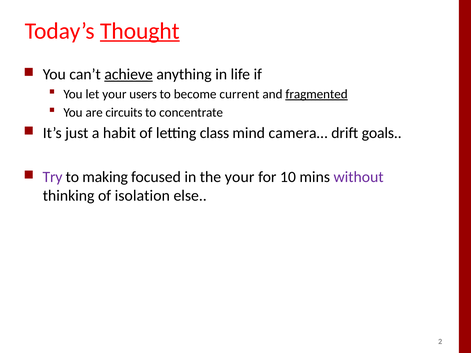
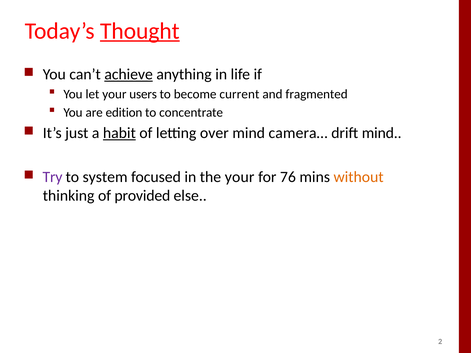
fragmented underline: present -> none
circuits: circuits -> edition
habit underline: none -> present
class: class -> over
drift goals: goals -> mind
making: making -> system
10: 10 -> 76
without colour: purple -> orange
isolation: isolation -> provided
